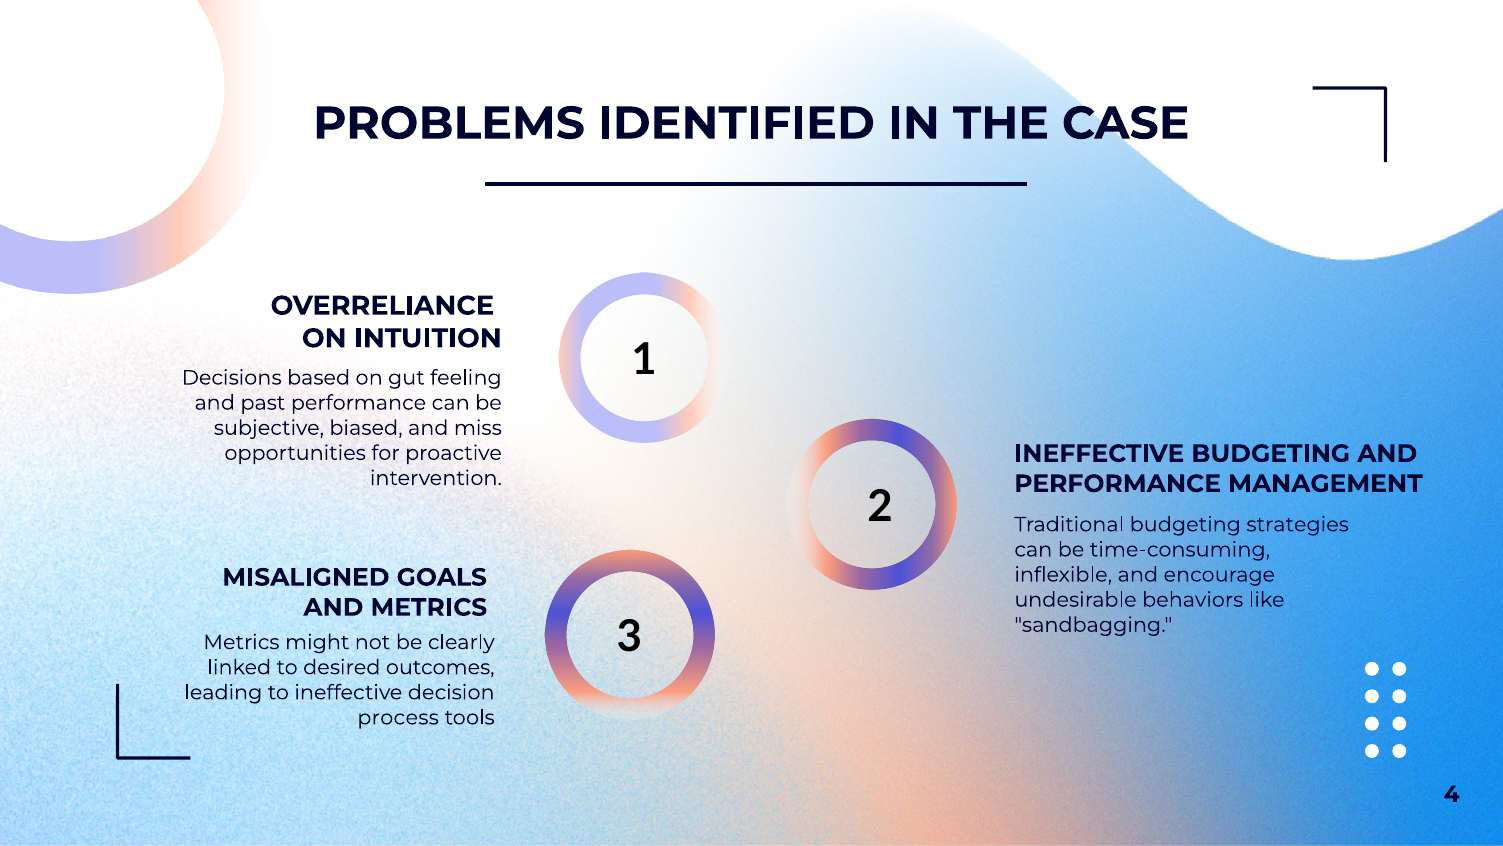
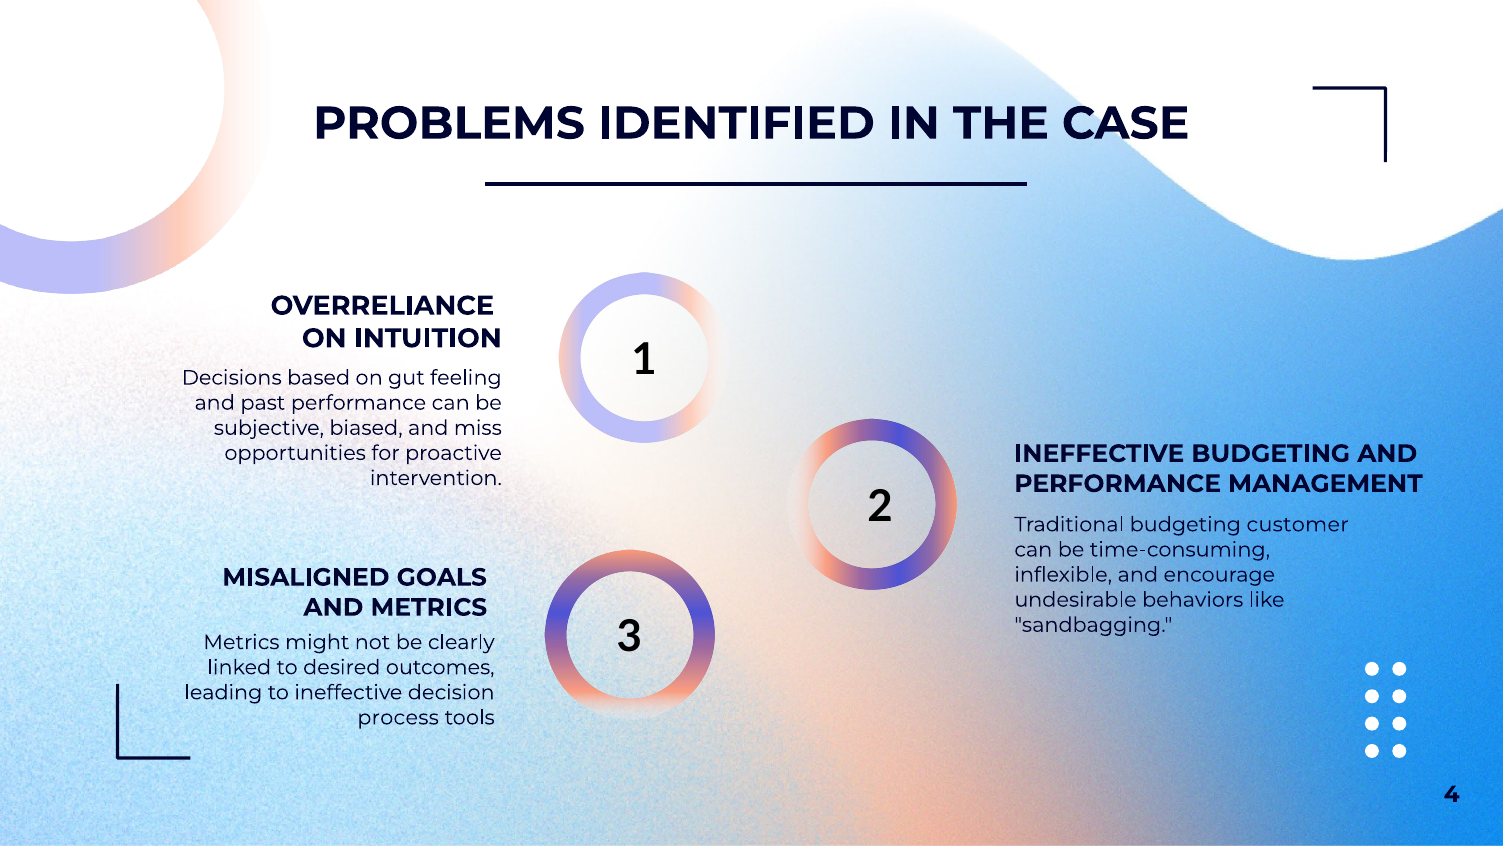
strategies: strategies -> customer
